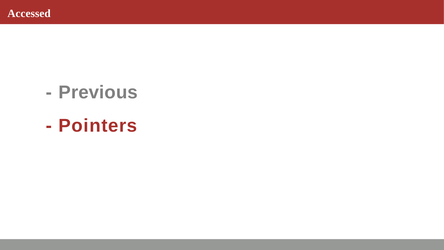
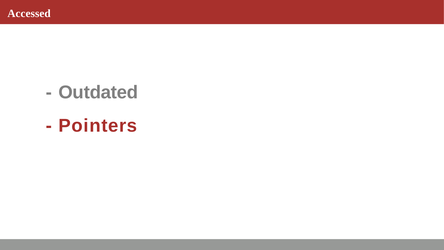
Previous: Previous -> Outdated
